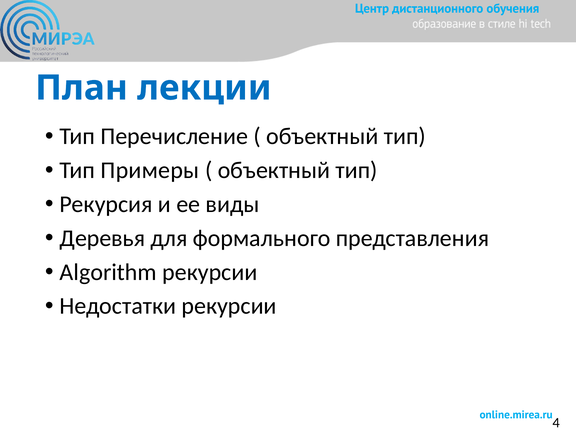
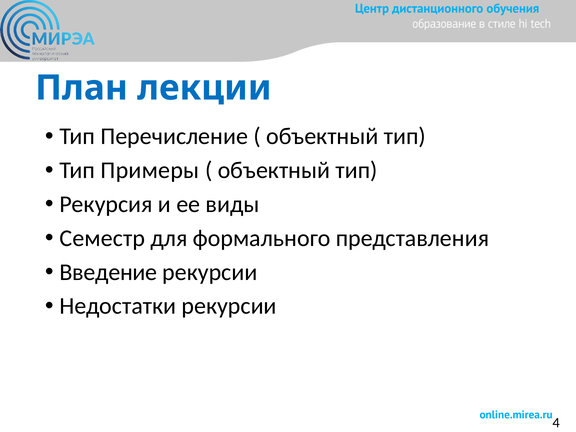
Деревья: Деревья -> Семестр
Algorithm: Algorithm -> Введение
